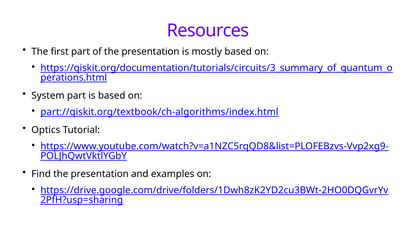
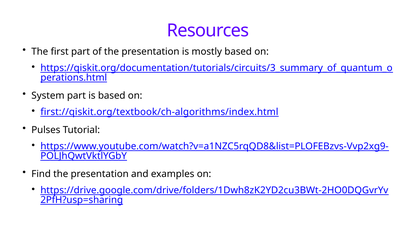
part://qiskit.org/textbook/ch-algorithms/index.html: part://qiskit.org/textbook/ch-algorithms/index.html -> first://qiskit.org/textbook/ch-algorithms/index.html
Optics: Optics -> Pulses
